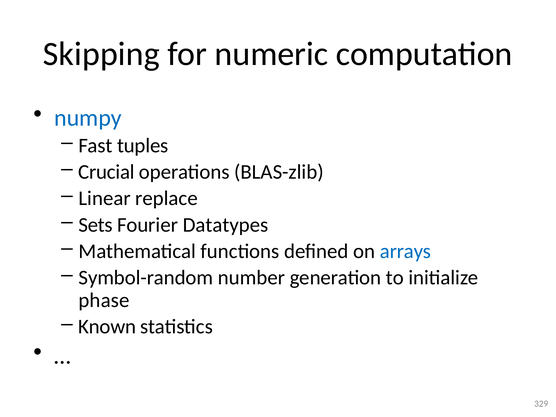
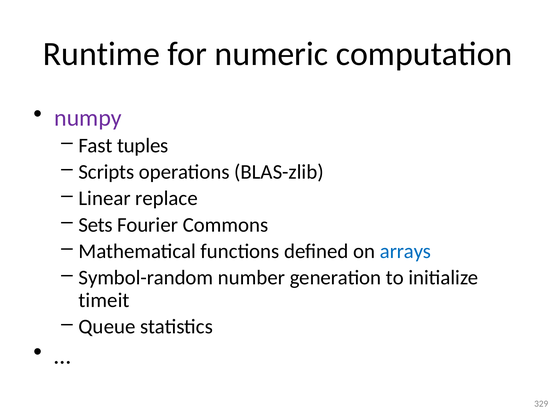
Skipping: Skipping -> Runtime
numpy colour: blue -> purple
Crucial: Crucial -> Scripts
Datatypes: Datatypes -> Commons
phase: phase -> timeit
Known: Known -> Queue
